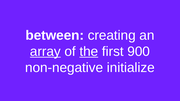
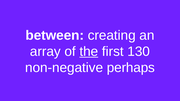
array underline: present -> none
900: 900 -> 130
initialize: initialize -> perhaps
